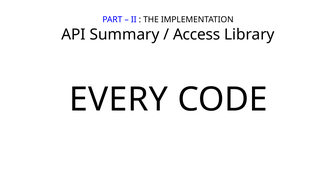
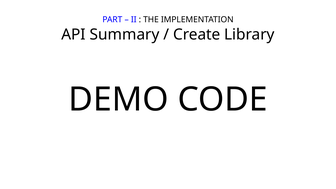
Access: Access -> Create
EVERY: EVERY -> DEMO
